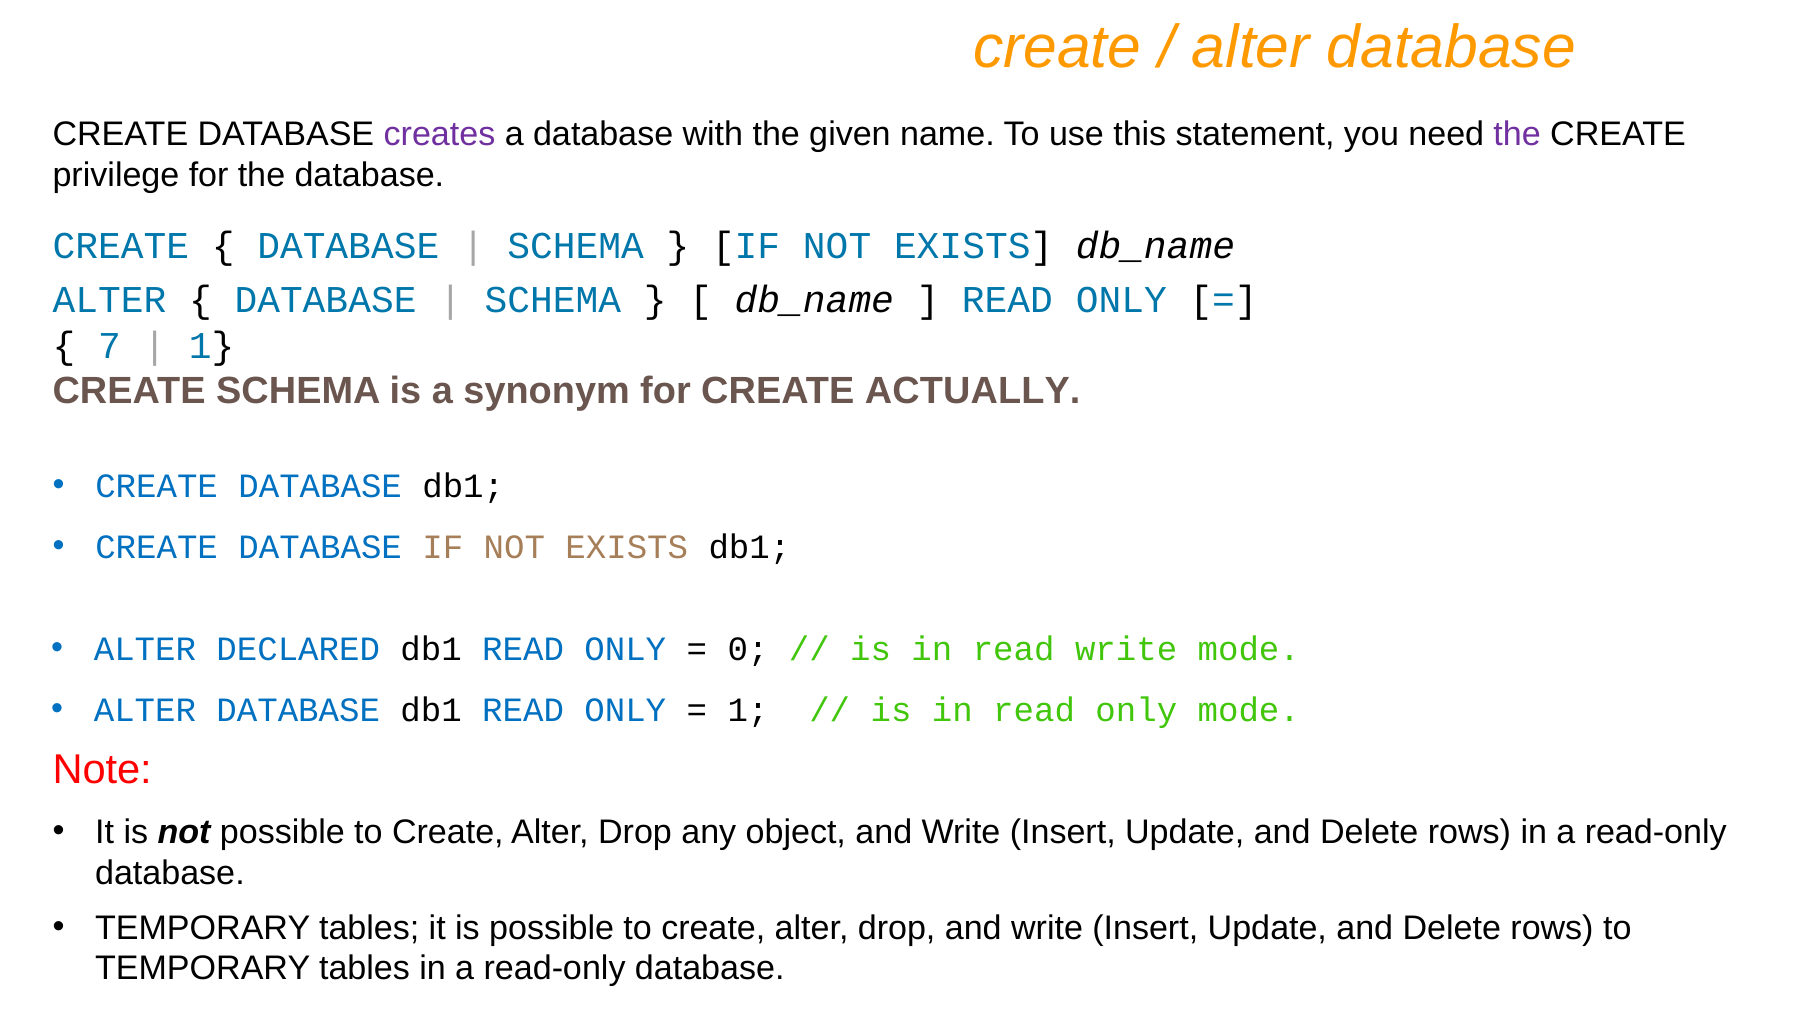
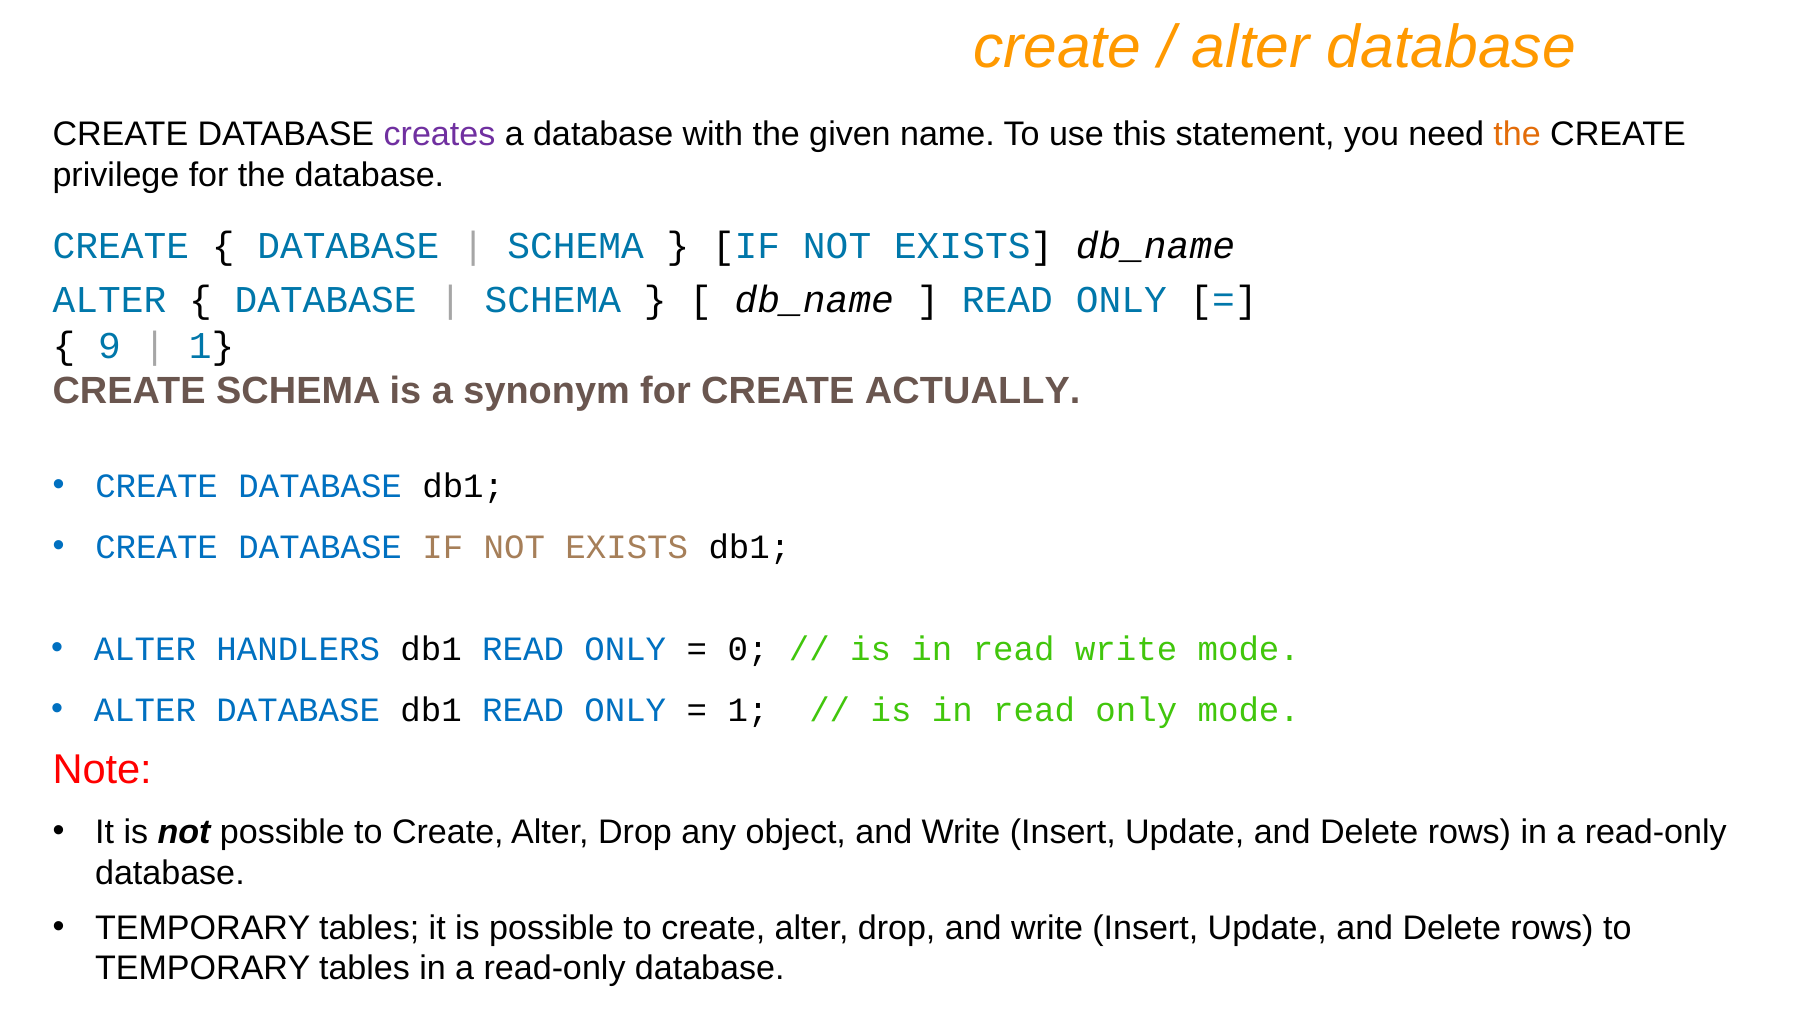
the at (1517, 134) colour: purple -> orange
7: 7 -> 9
DECLARED: DECLARED -> HANDLERS
